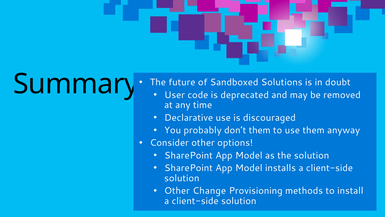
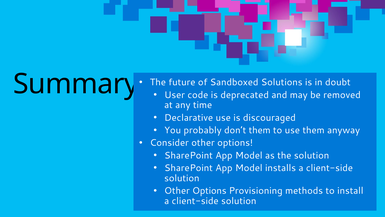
Change at (209, 190): Change -> Options
